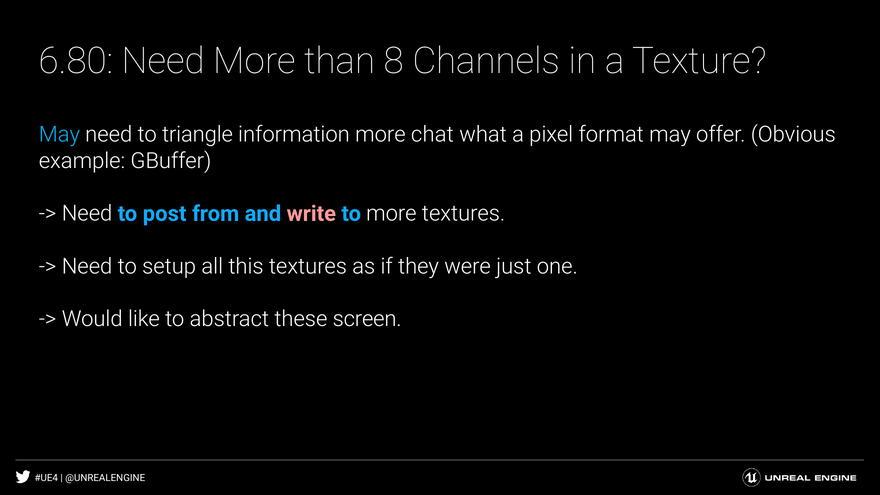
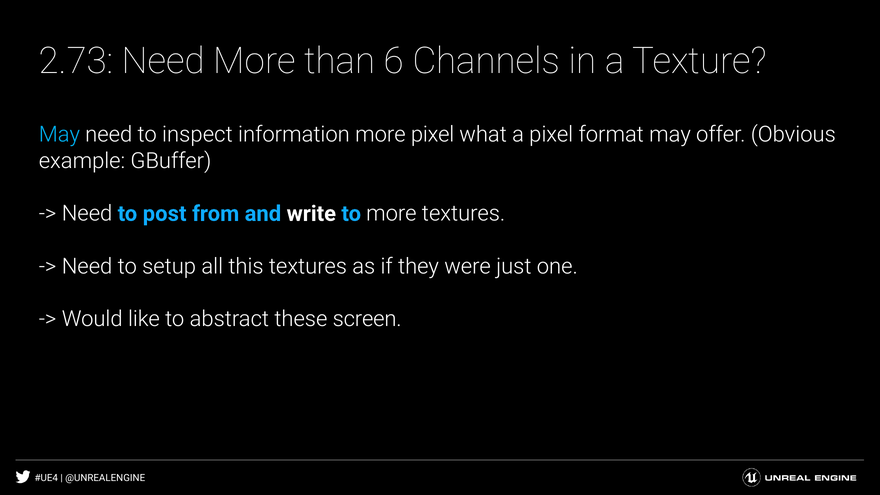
6.80: 6.80 -> 2.73
8: 8 -> 6
triangle: triangle -> inspect
more chat: chat -> pixel
write colour: pink -> white
